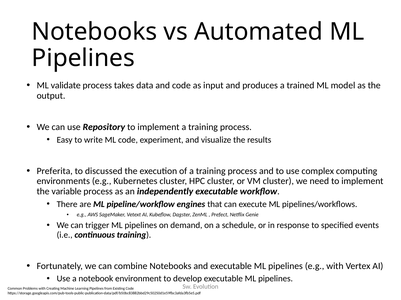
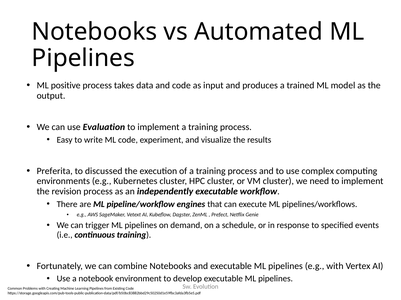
validate: validate -> positive
Repository: Repository -> Evaluation
variable: variable -> revision
